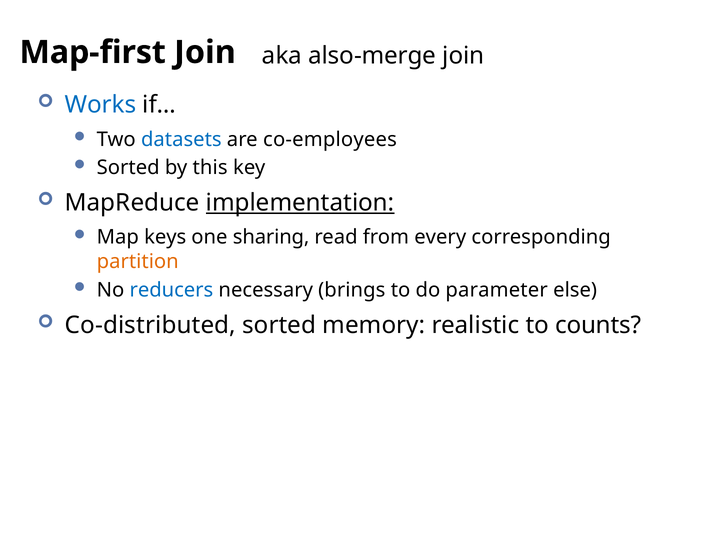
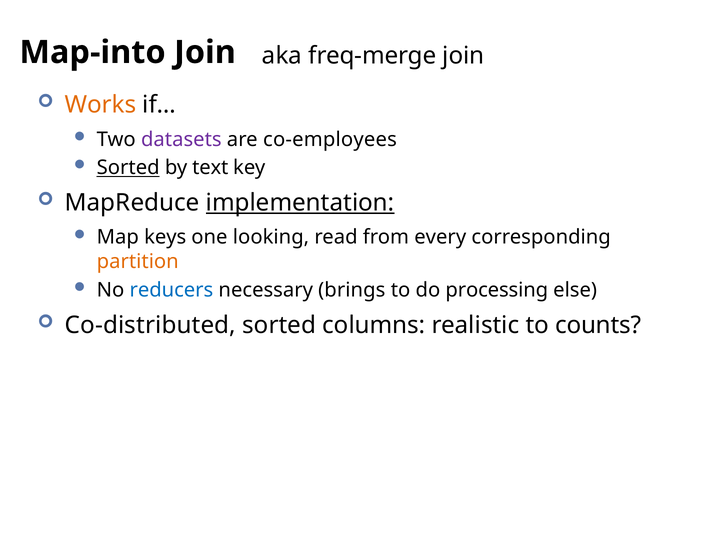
Map-first: Map-first -> Map-into
also-merge: also-merge -> freq-merge
Works colour: blue -> orange
datasets colour: blue -> purple
Sorted at (128, 168) underline: none -> present
this: this -> text
sharing: sharing -> looking
parameter: parameter -> processing
memory: memory -> columns
